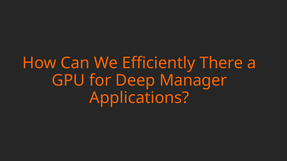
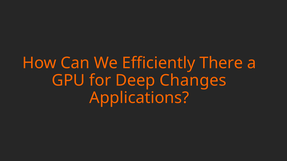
Manager: Manager -> Changes
